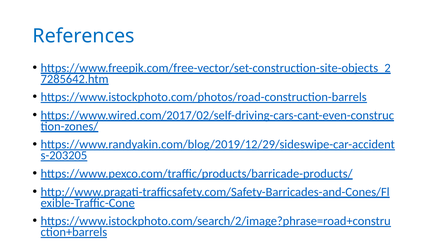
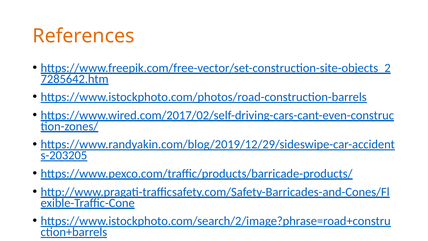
References colour: blue -> orange
